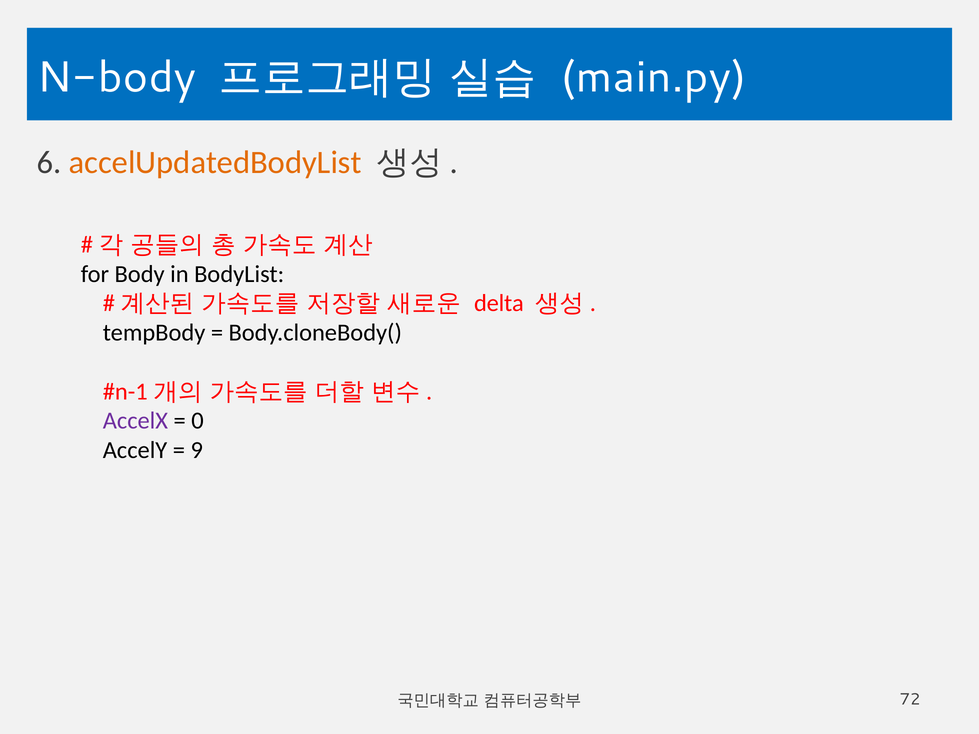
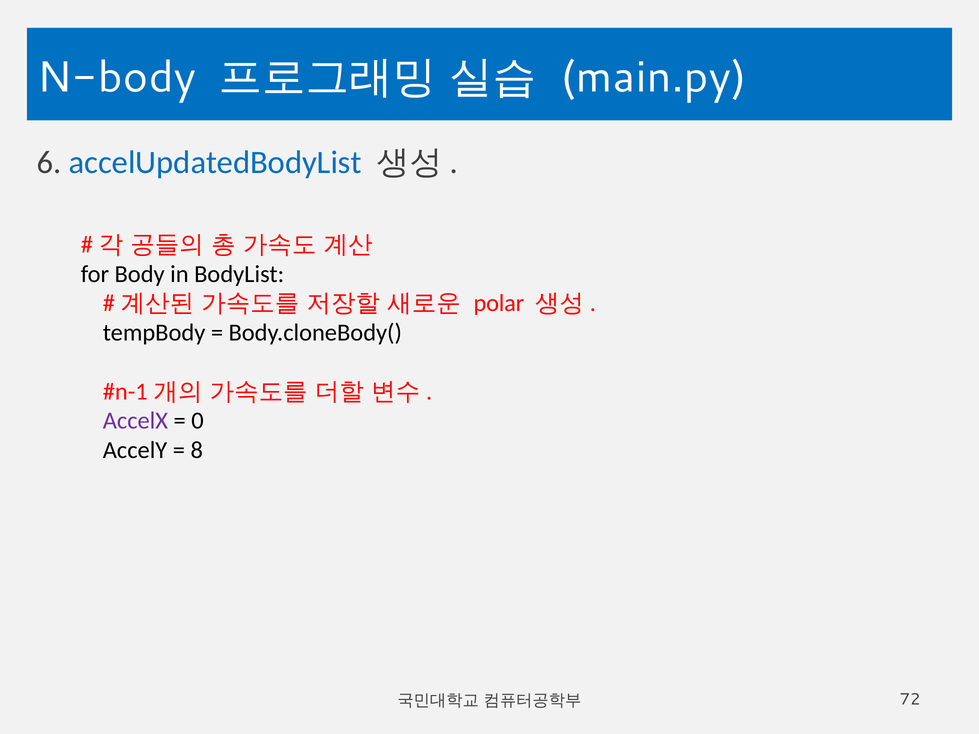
accelUpdatedBodyList colour: orange -> blue
delta: delta -> polar
9: 9 -> 8
